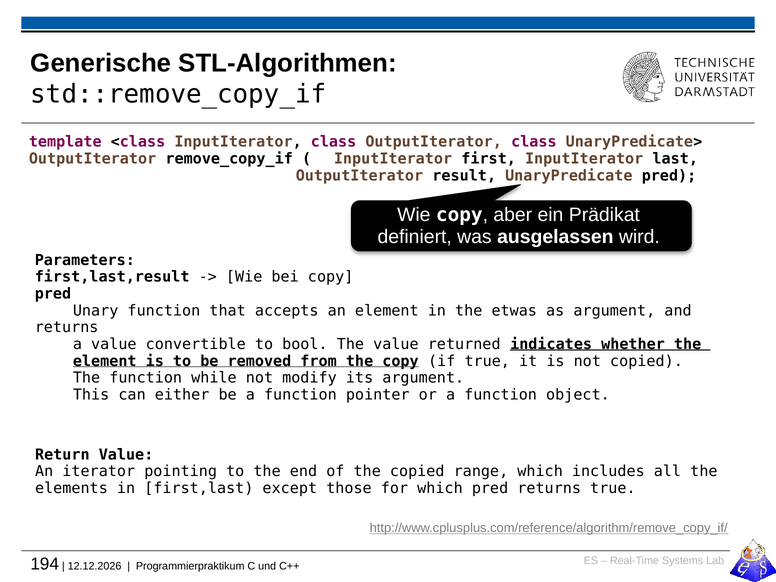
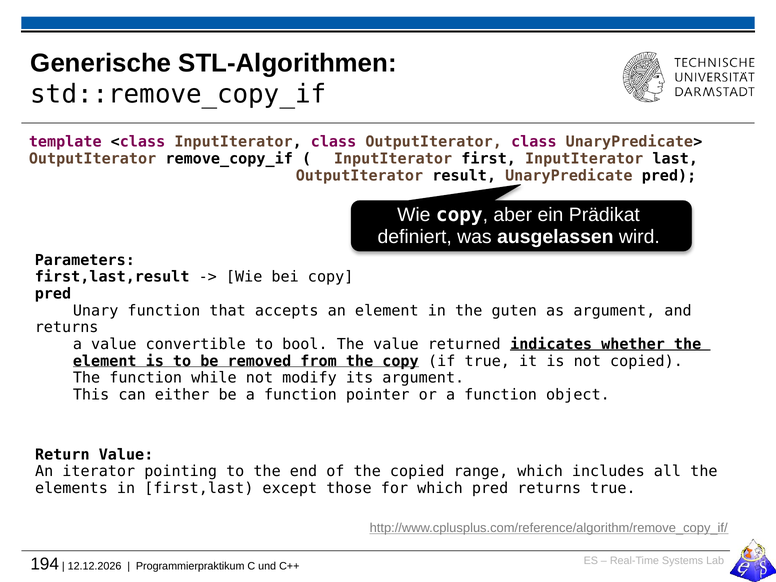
etwas: etwas -> guten
